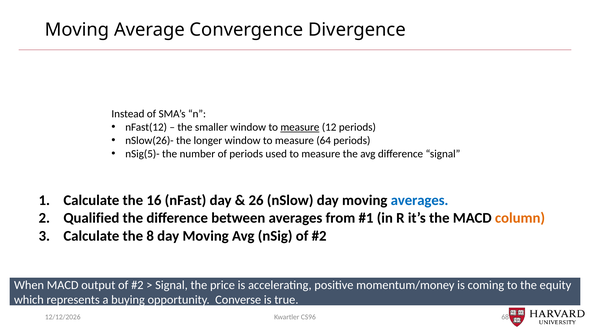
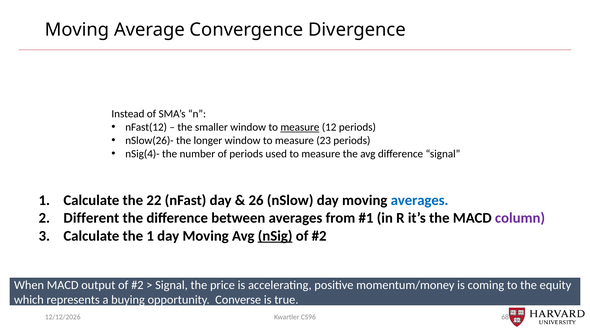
64: 64 -> 23
nSig(5)-: nSig(5)- -> nSig(4)-
16: 16 -> 22
Qualified: Qualified -> Different
column colour: orange -> purple
the 8: 8 -> 1
nSig underline: none -> present
